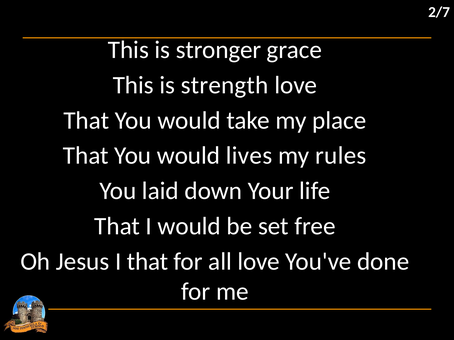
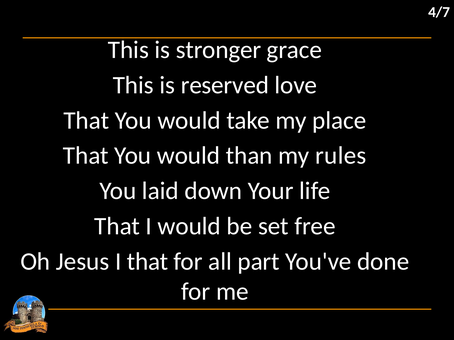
2/7: 2/7 -> 4/7
strength: strength -> reserved
lives: lives -> than
all love: love -> part
